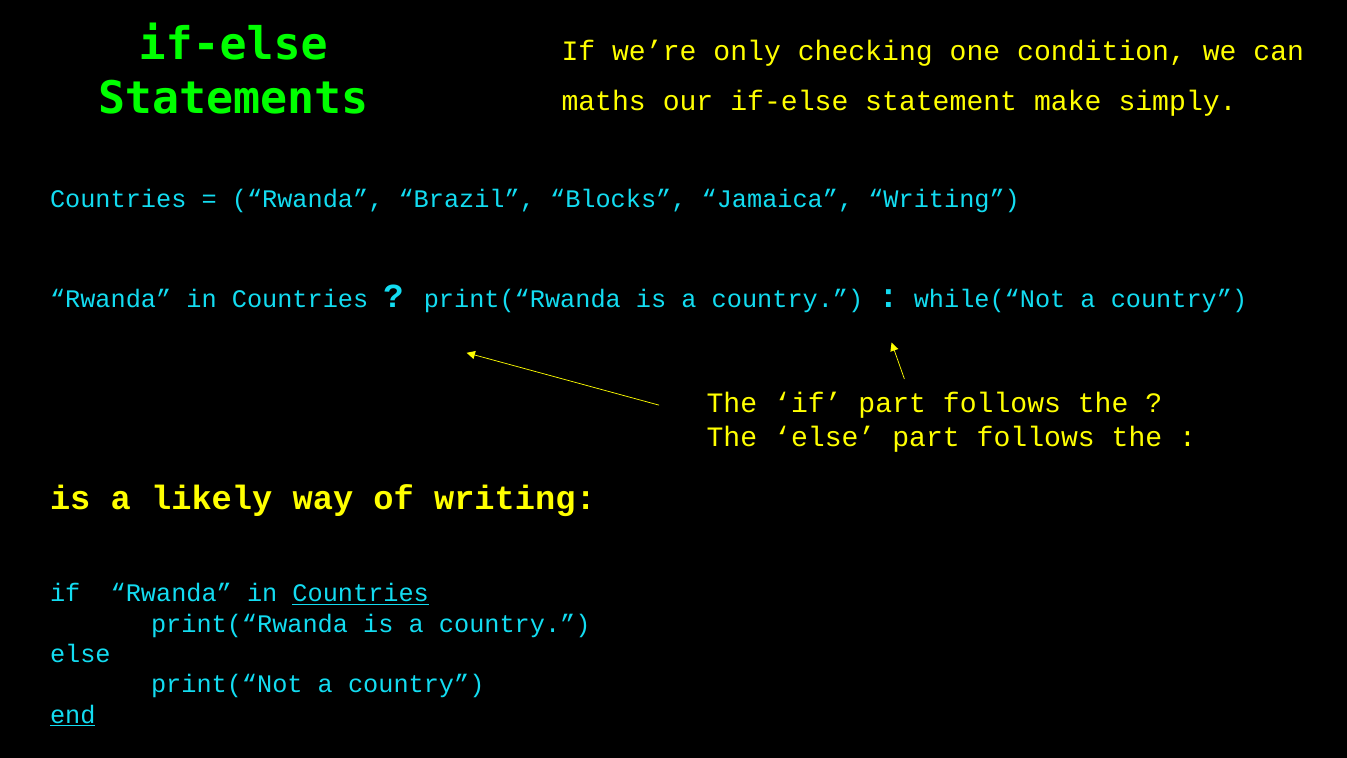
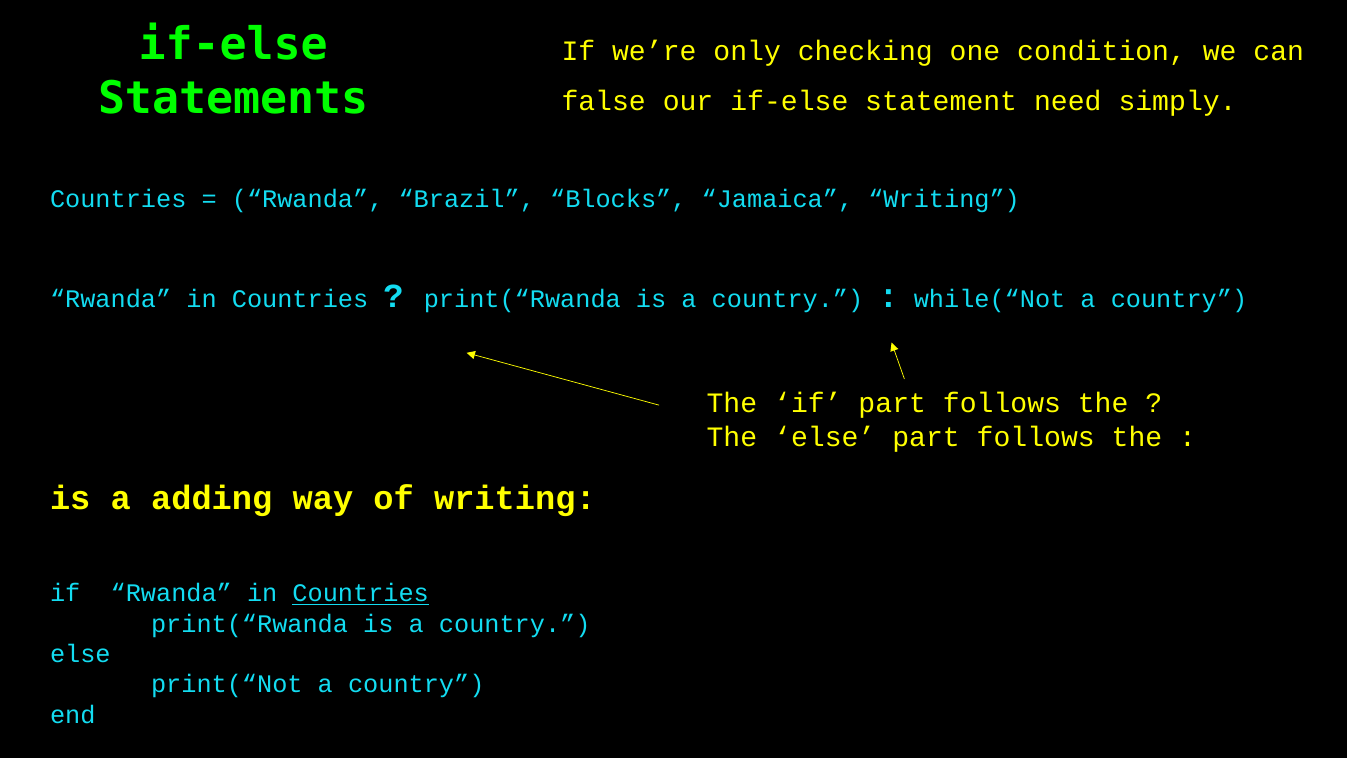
maths: maths -> false
make: make -> need
likely: likely -> adding
end underline: present -> none
